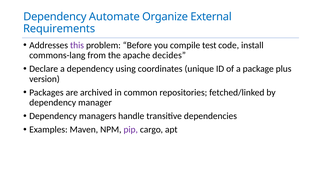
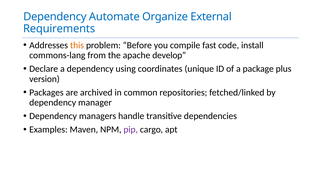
this colour: purple -> orange
test: test -> fast
decides: decides -> develop
